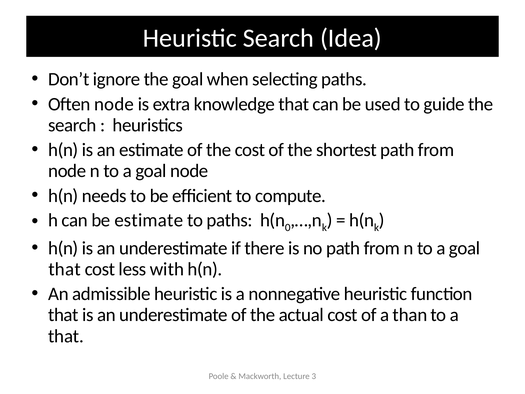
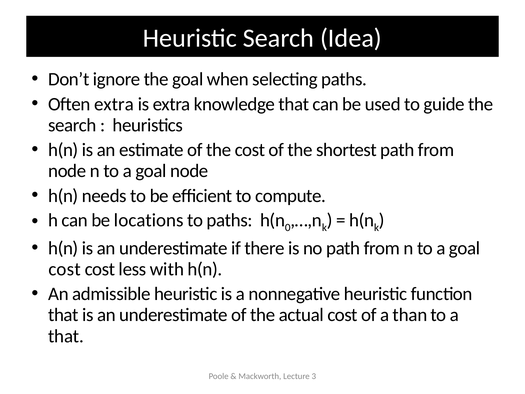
Often node: node -> extra
be estimate: estimate -> locations
that at (65, 269): that -> cost
